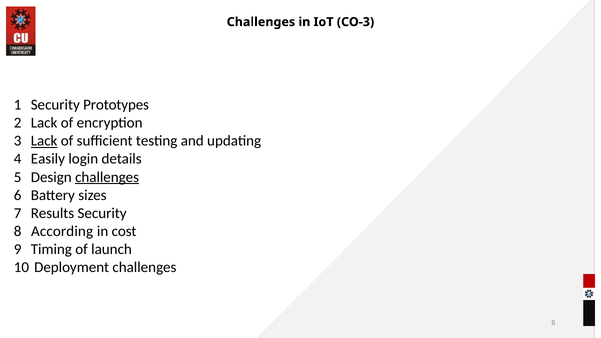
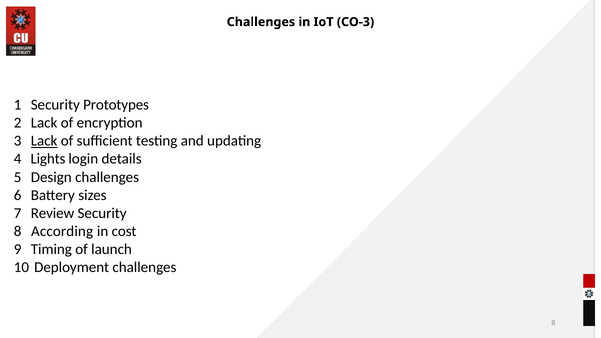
Easily: Easily -> Lights
challenges at (107, 177) underline: present -> none
Results: Results -> Review
